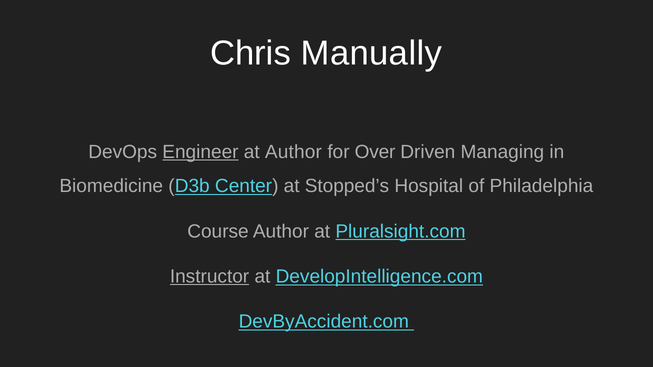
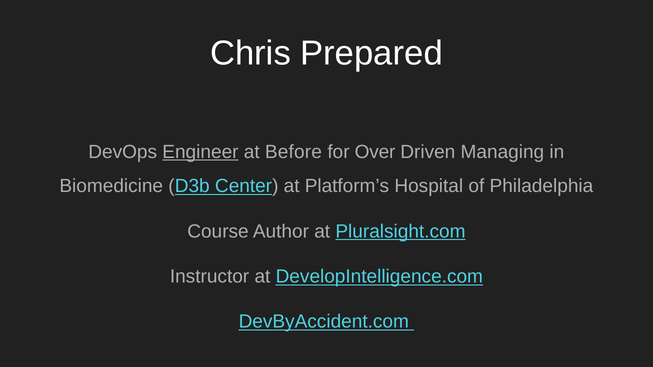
Manually: Manually -> Prepared
at Author: Author -> Before
Stopped’s: Stopped’s -> Platform’s
Instructor underline: present -> none
